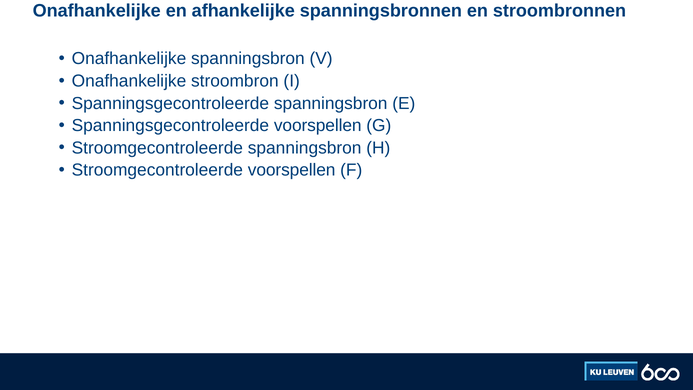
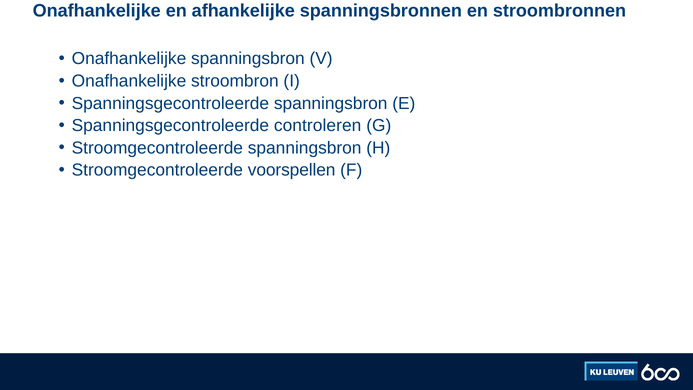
Spanningsgecontroleerde voorspellen: voorspellen -> controleren
